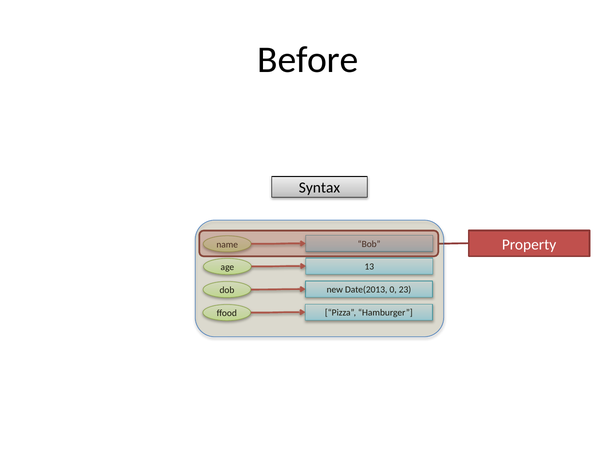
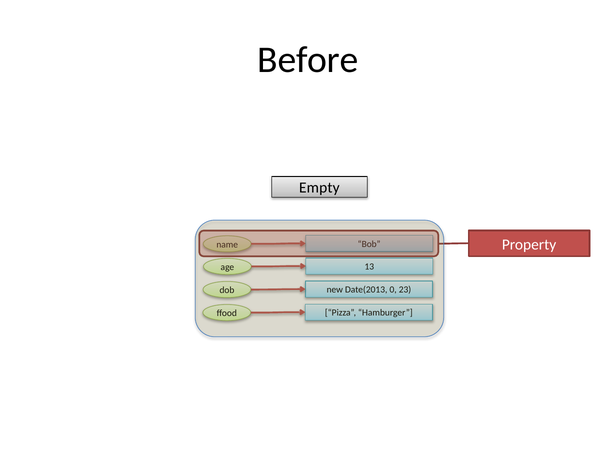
Syntax: Syntax -> Empty
